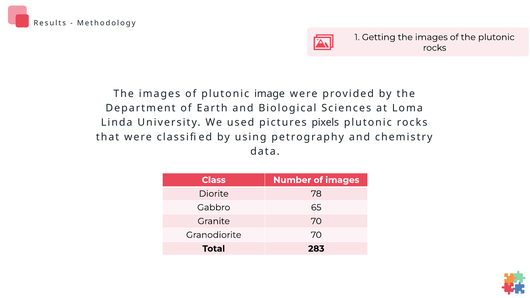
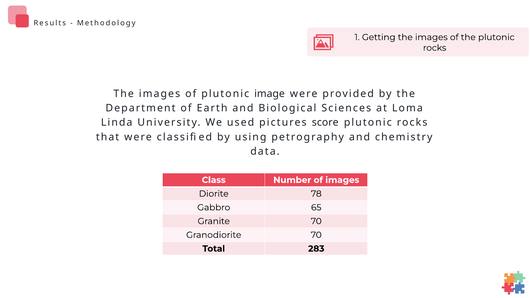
pixels: pixels -> score
